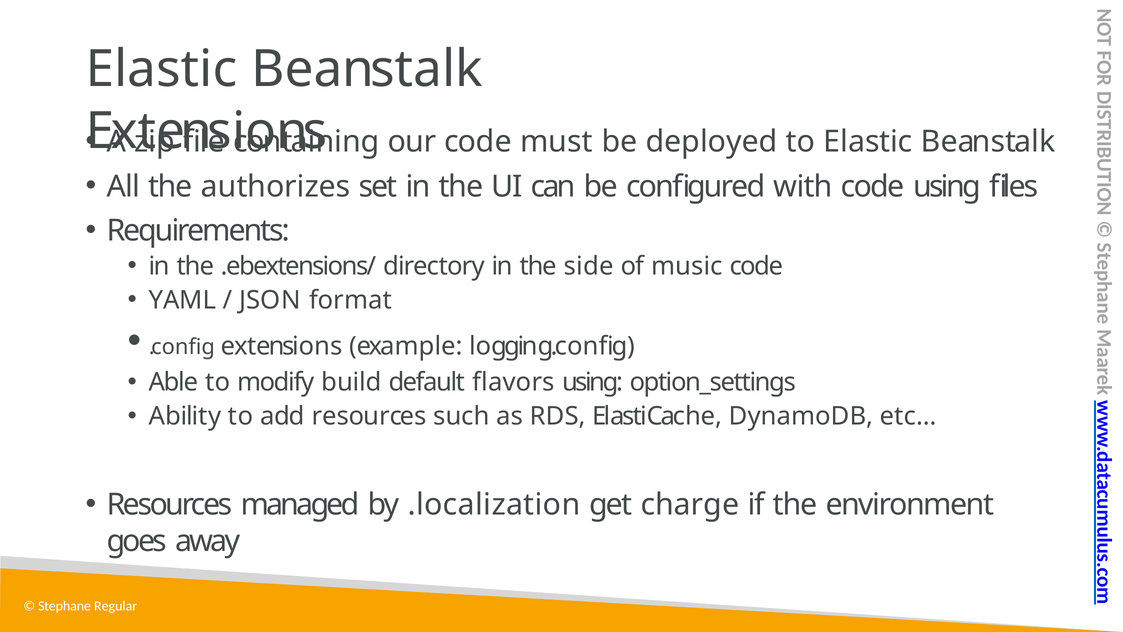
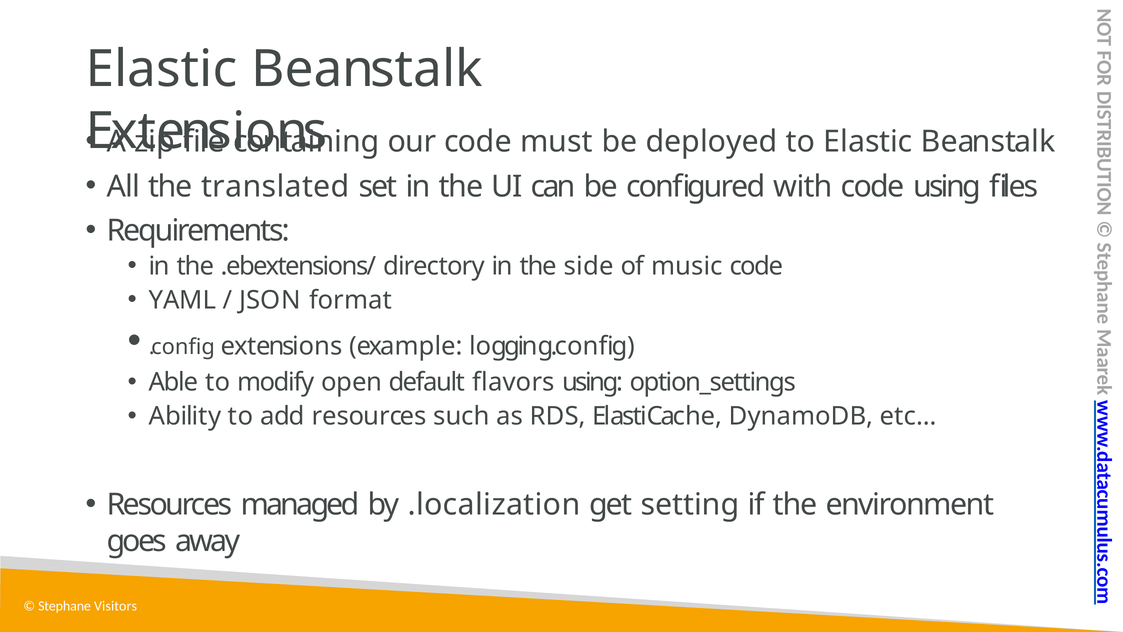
authorizes: authorizes -> translated
build: build -> open
charge: charge -> setting
Regular: Regular -> Visitors
